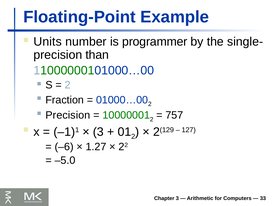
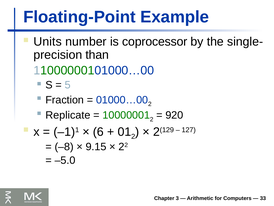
programmer: programmer -> coprocessor
2 at (68, 85): 2 -> 5
Precision at (68, 115): Precision -> Replicate
757: 757 -> 920
3 at (98, 132): 3 -> 6
–6: –6 -> –8
1.27: 1.27 -> 9.15
